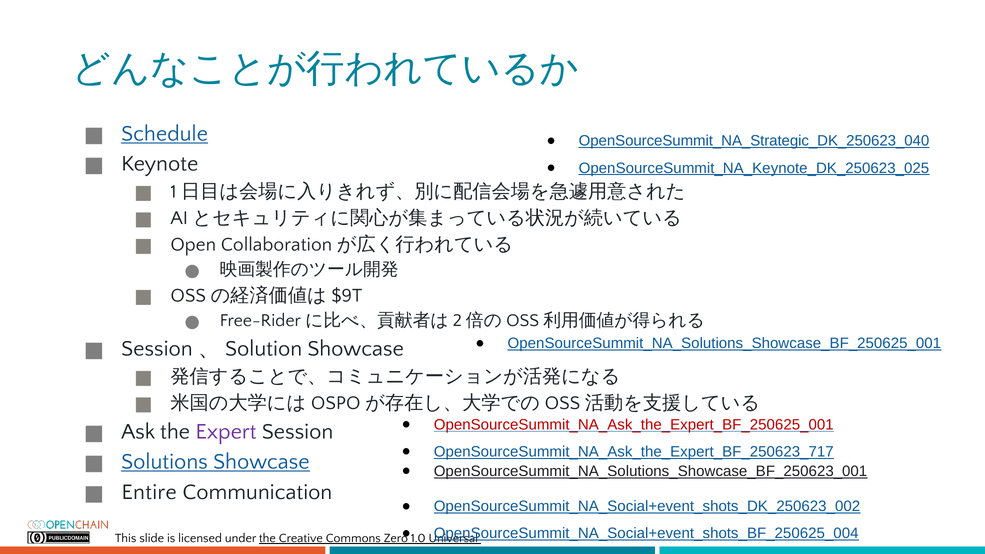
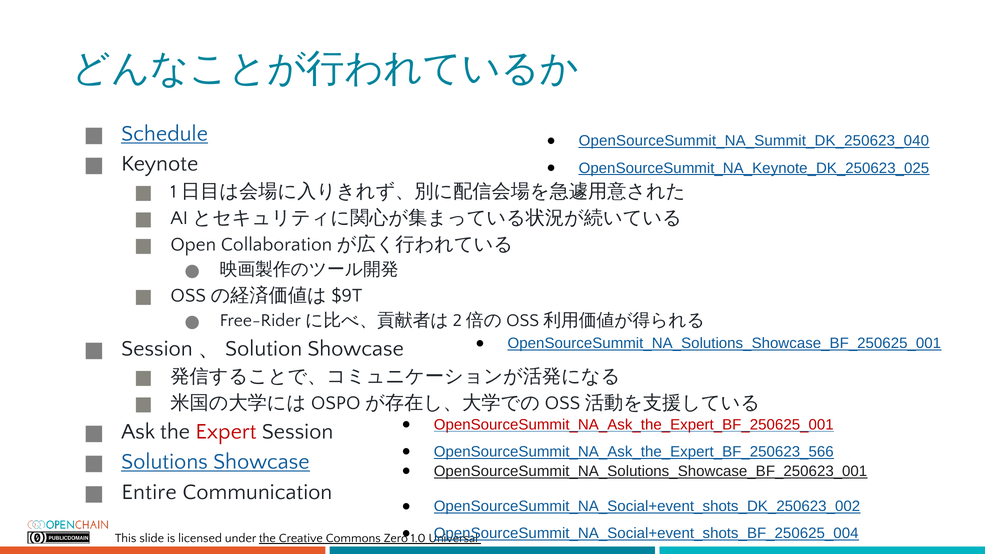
OpenSourceSummit_NA_Strategic_DK_250623_040: OpenSourceSummit_NA_Strategic_DK_250623_040 -> OpenSourceSummit_NA_Summit_DK_250623_040
Expert colour: purple -> red
OpenSourceSummit_NA_Ask_the_Expert_BF_250623_717: OpenSourceSummit_NA_Ask_the_Expert_BF_250623_717 -> OpenSourceSummit_NA_Ask_the_Expert_BF_250623_566
